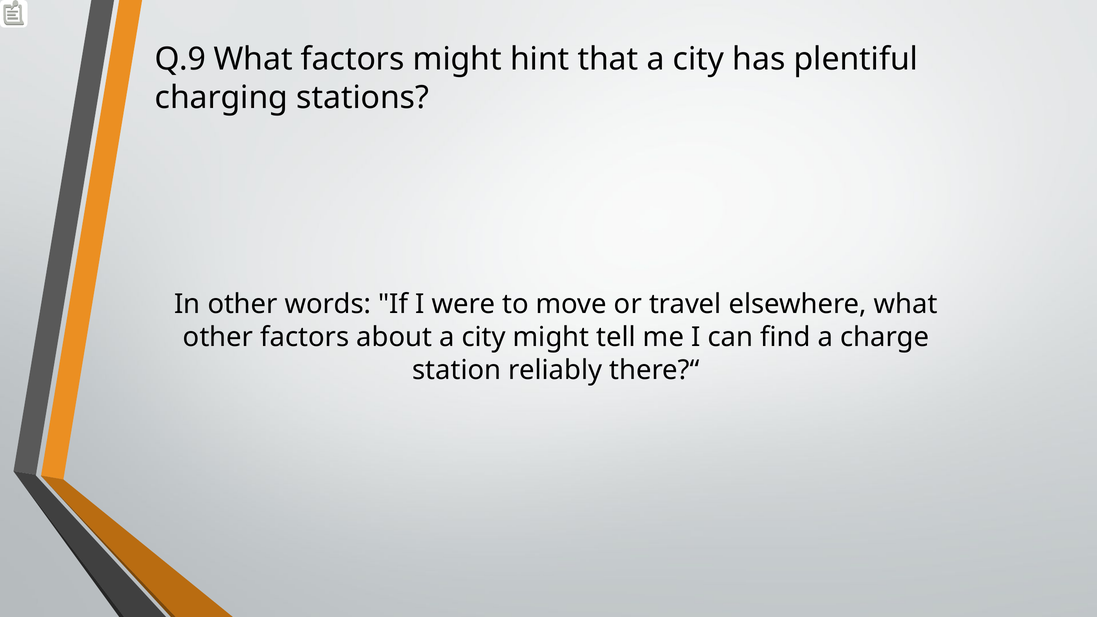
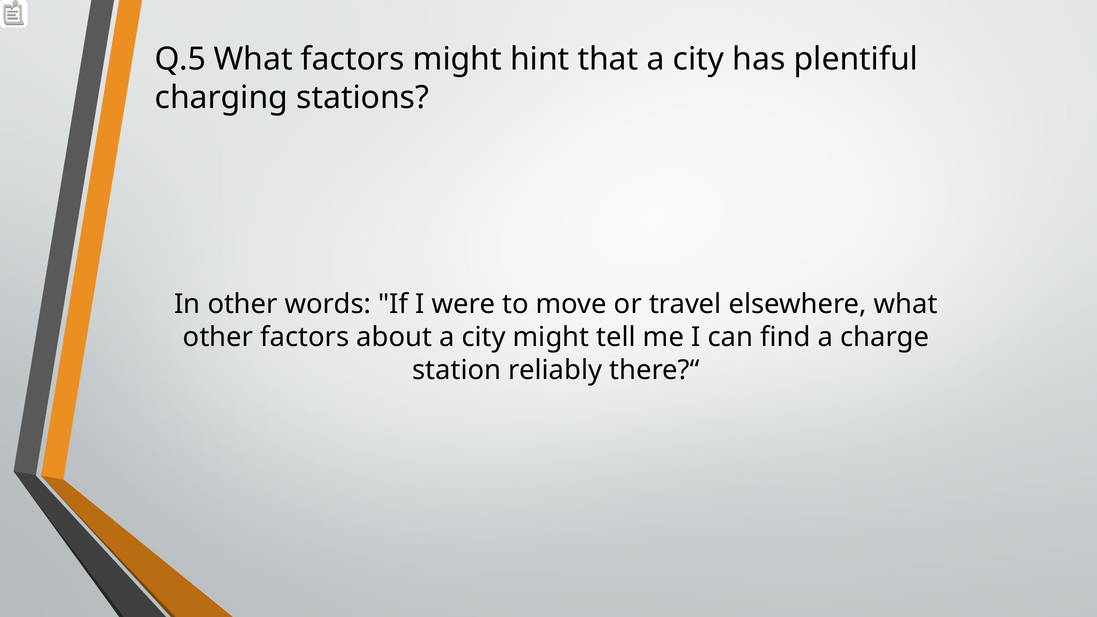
Q.9: Q.9 -> Q.5
